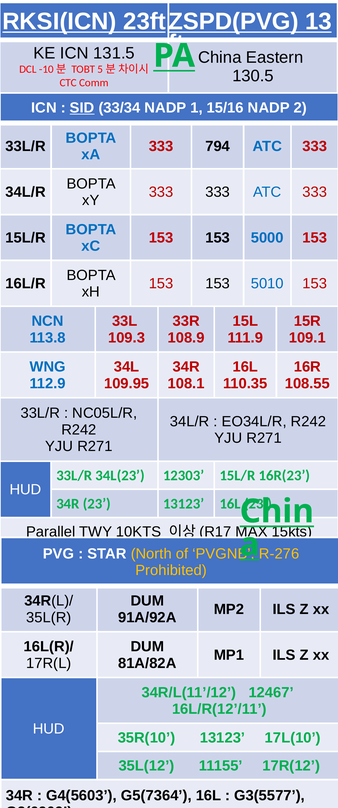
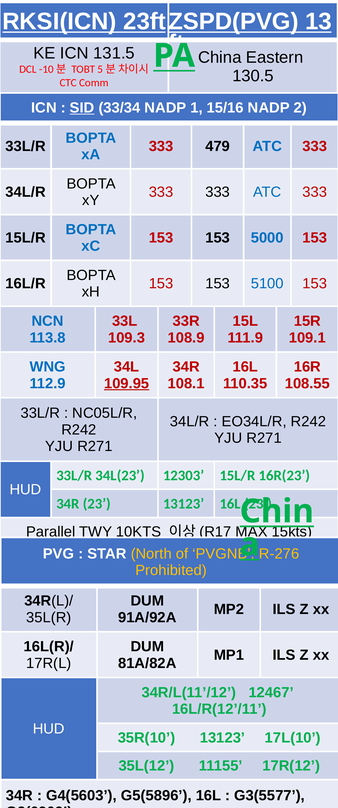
794: 794 -> 479
5010: 5010 -> 5100
109.95 underline: none -> present
G5(7364: G5(7364 -> G5(5896
